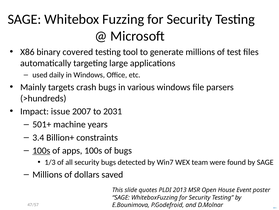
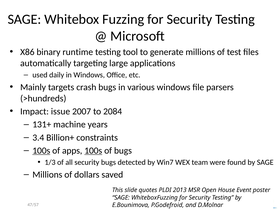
covered: covered -> runtime
2031: 2031 -> 2084
501+: 501+ -> 131+
100s at (93, 150) underline: none -> present
